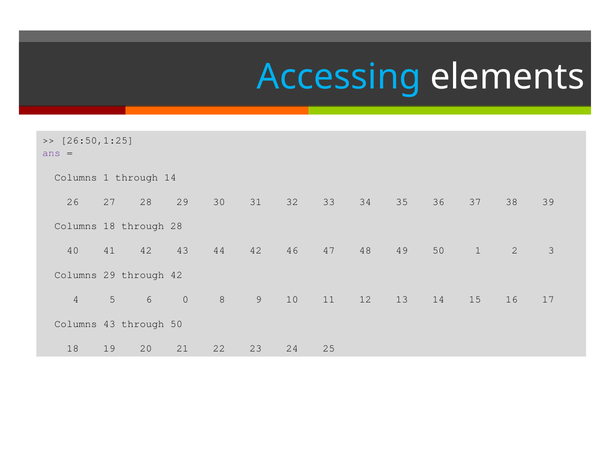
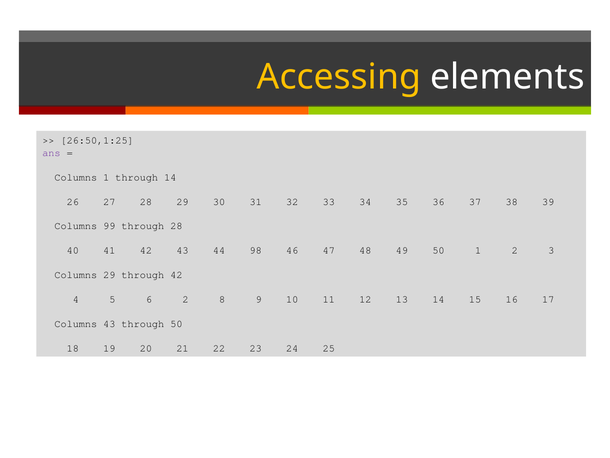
Accessing colour: light blue -> yellow
Columns 18: 18 -> 99
44 42: 42 -> 98
6 0: 0 -> 2
